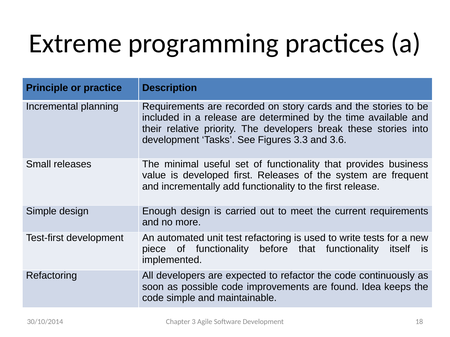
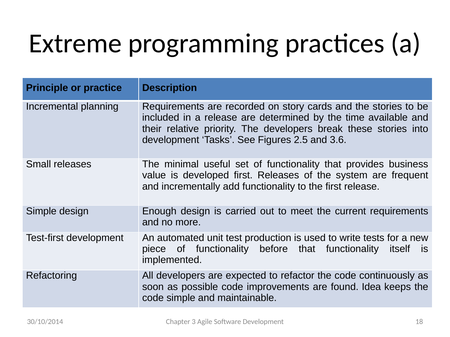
3.3: 3.3 -> 2.5
test refactoring: refactoring -> production
